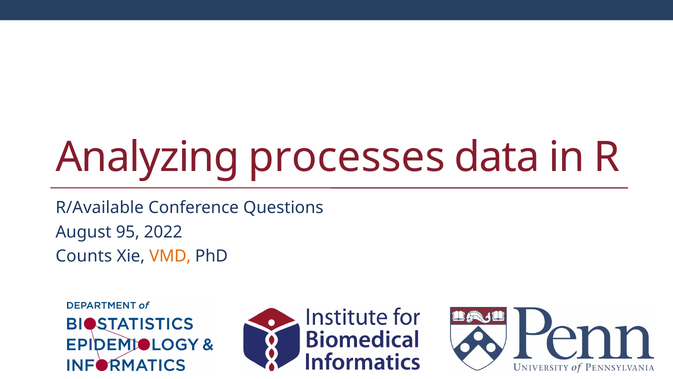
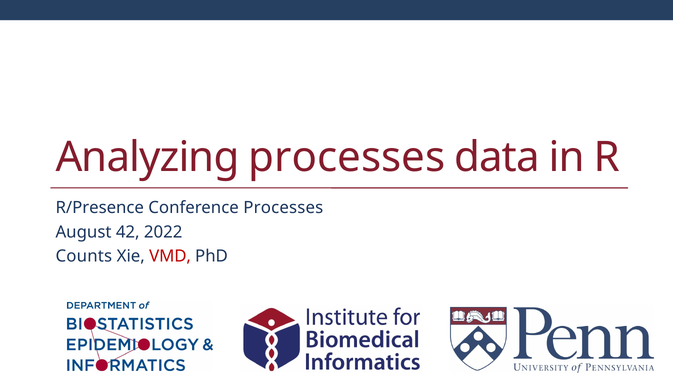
R/Available: R/Available -> R/Presence
Conference Questions: Questions -> Processes
95: 95 -> 42
VMD colour: orange -> red
